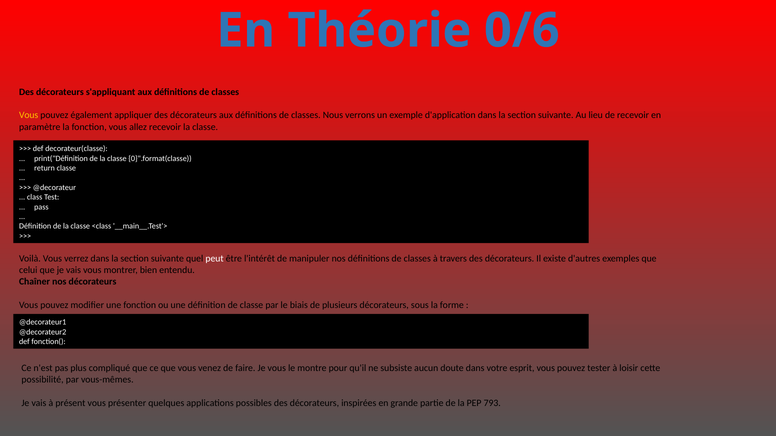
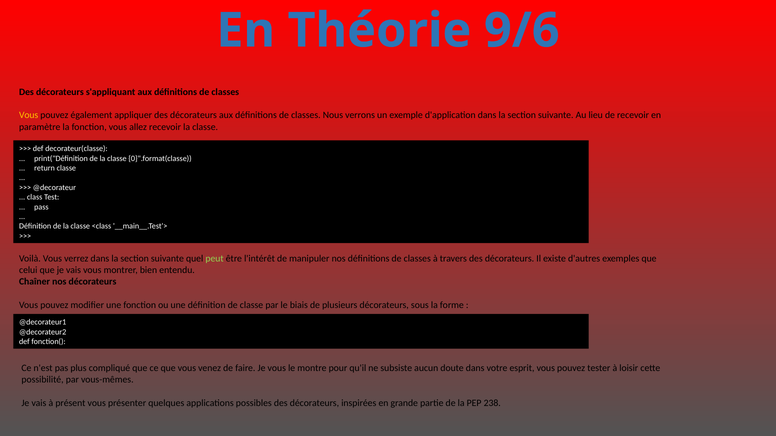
0/6: 0/6 -> 9/6
peut colour: white -> light green
793: 793 -> 238
